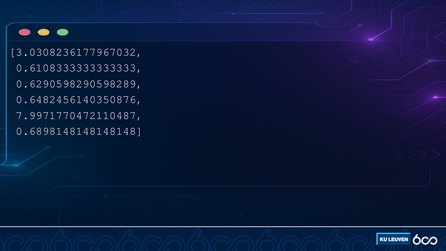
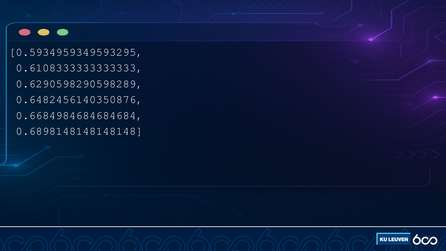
3.0308236177967032: 3.0308236177967032 -> 0.5934959349593295
7.9971770472110487: 7.9971770472110487 -> 0.6684984684684684
